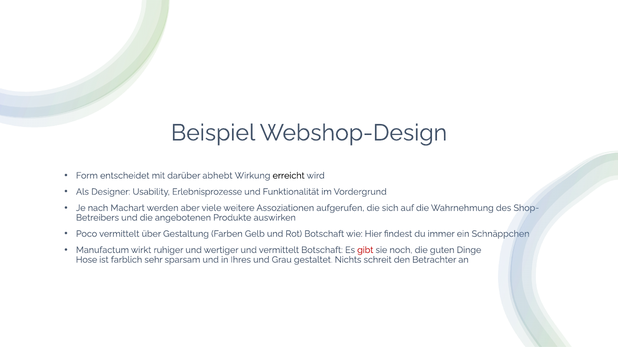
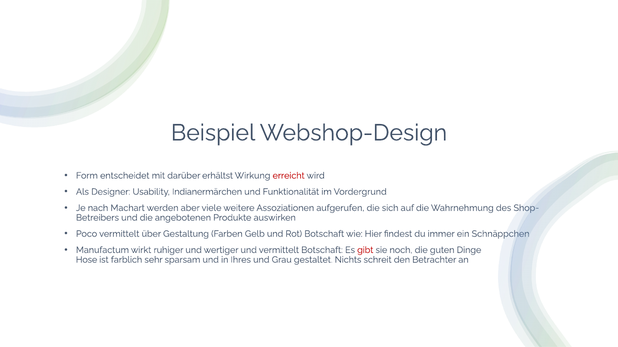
abhebt: abhebt -> erhältst
erreicht colour: black -> red
Erlebnisprozesse: Erlebnisprozesse -> Indianermärchen
